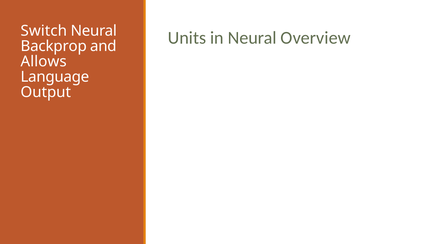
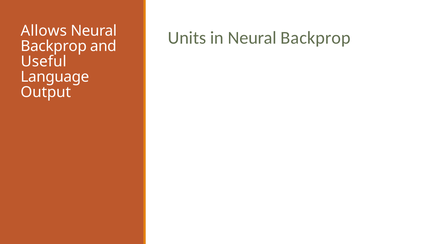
Switch: Switch -> Allows
in Neural Overview: Overview -> Backprop
Allows: Allows -> Useful
